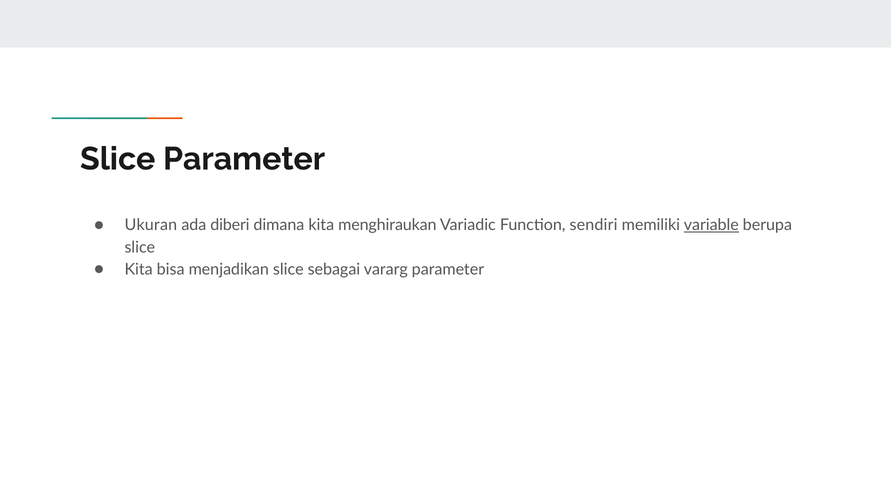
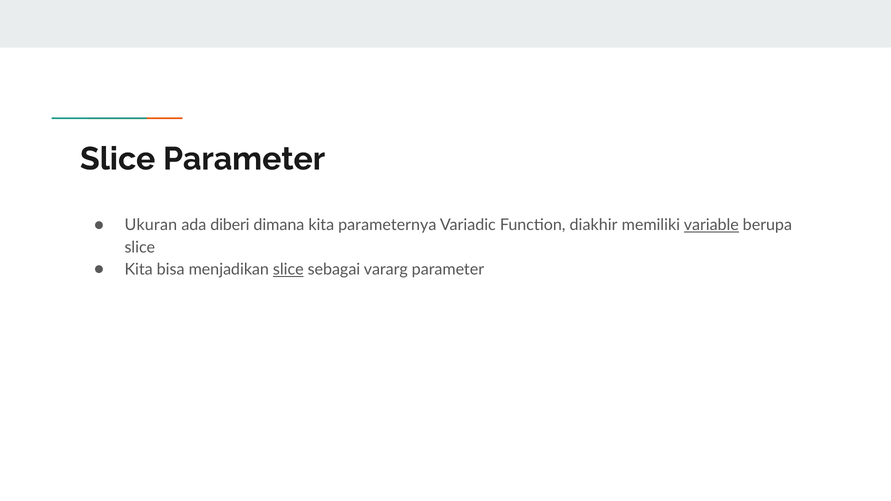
menghiraukan: menghiraukan -> parameternya
sendiri: sendiri -> diakhir
slice at (288, 270) underline: none -> present
